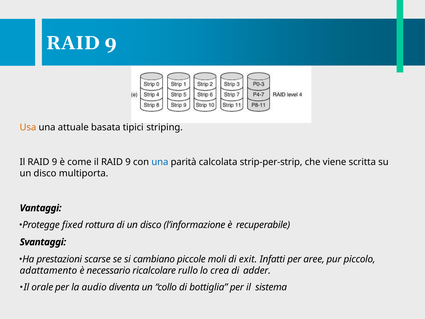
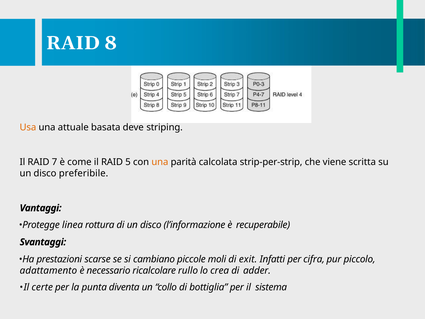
9 at (111, 43): 9 -> 8
tipici: tipici -> deve
9 at (55, 162): 9 -> 7
come il RAID 9: 9 -> 5
una at (160, 162) colour: blue -> orange
multiporta: multiporta -> preferibile
fixed: fixed -> linea
aree: aree -> cifra
orale: orale -> certe
audio: audio -> punta
